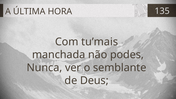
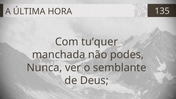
tu’mais: tu’mais -> tu’quer
